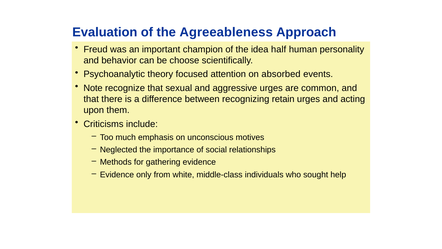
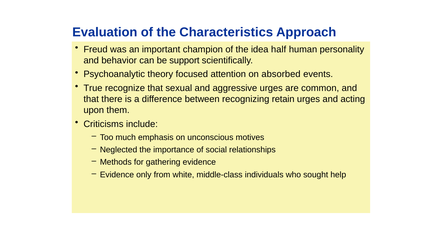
Agreeableness: Agreeableness -> Characteristics
choose: choose -> support
Note: Note -> True
